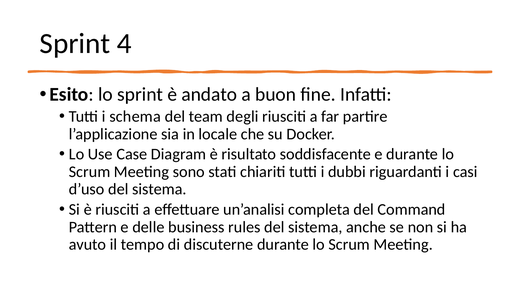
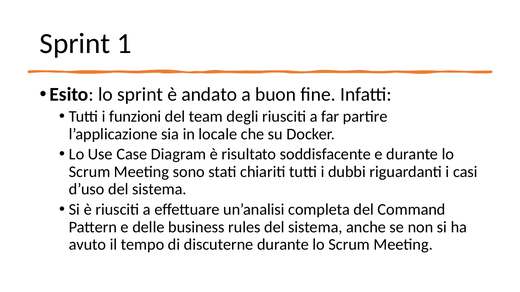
4: 4 -> 1
schema: schema -> funzioni
